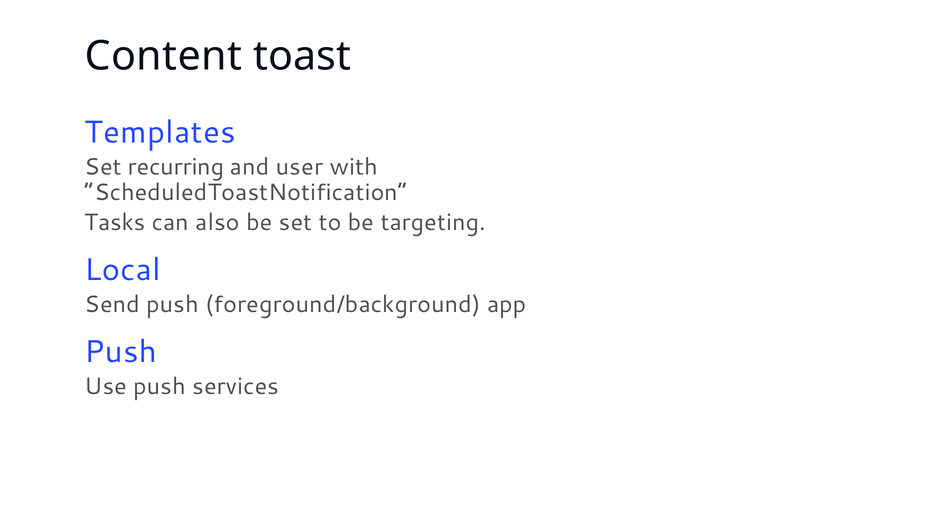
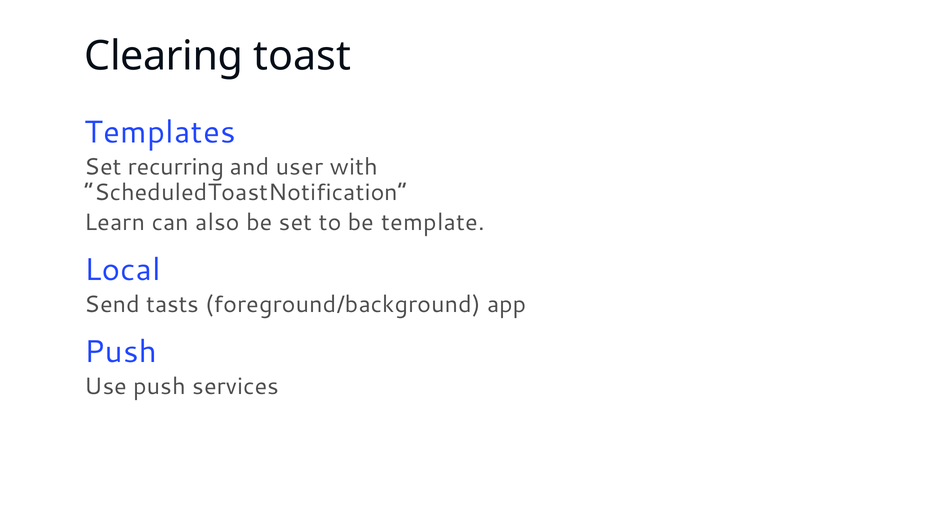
Content: Content -> Clearing
Tasks: Tasks -> Learn
targeting: targeting -> template
Send push: push -> tasts
